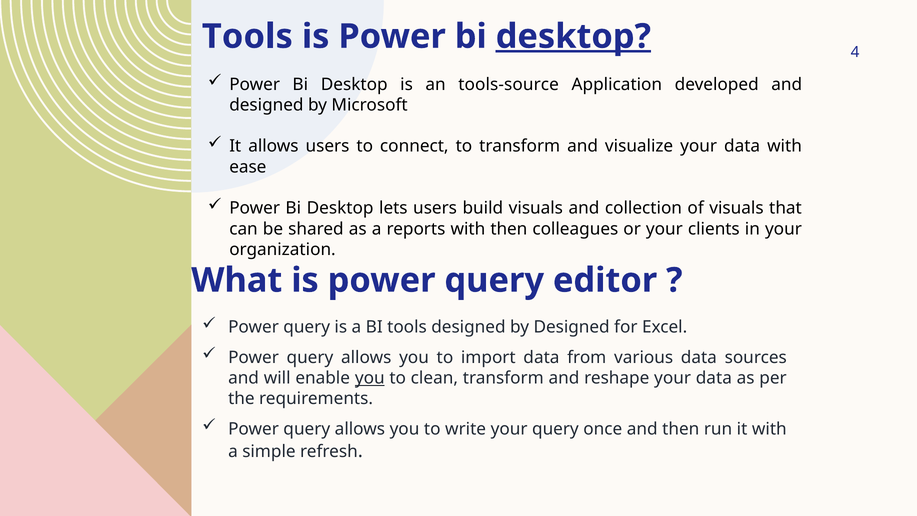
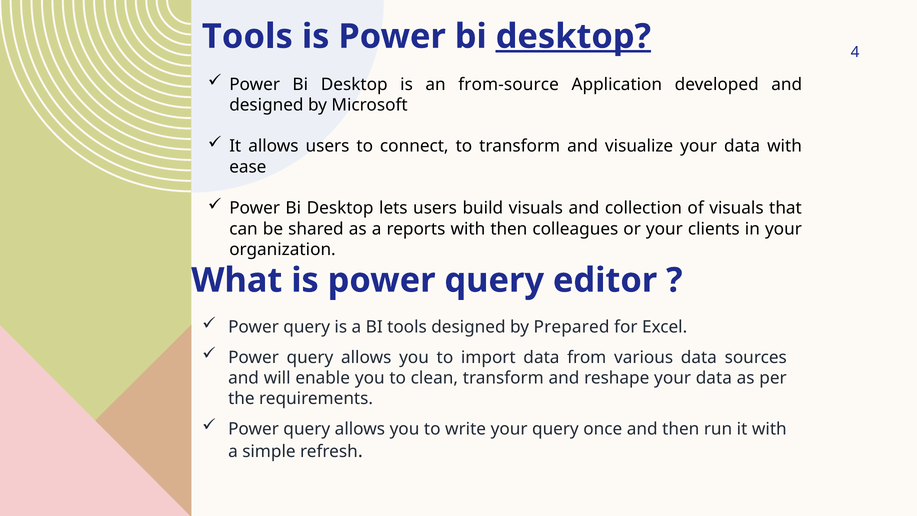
tools-source: tools-source -> from-source
by Designed: Designed -> Prepared
you at (370, 378) underline: present -> none
